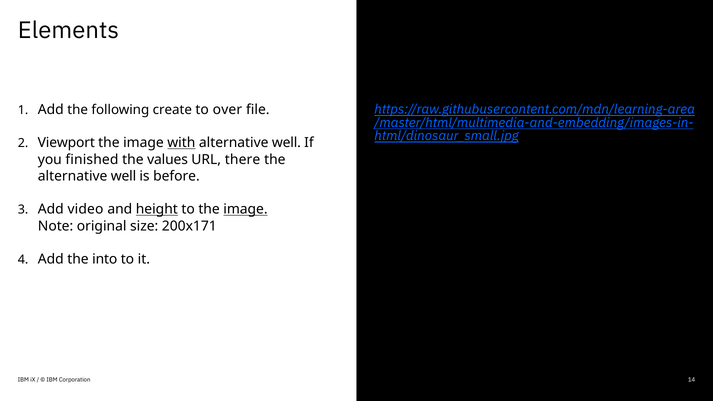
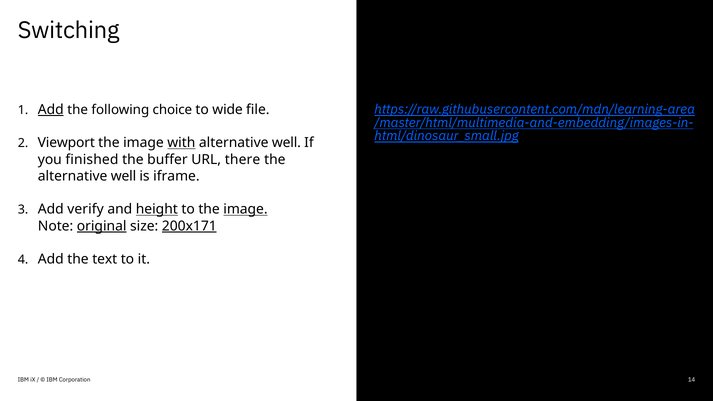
Elements: Elements -> Switching
Add at (51, 110) underline: none -> present
create: create -> choice
over: over -> wide
values: values -> buffer
before: before -> iframe
video: video -> verify
original underline: none -> present
200x171 underline: none -> present
into: into -> text
